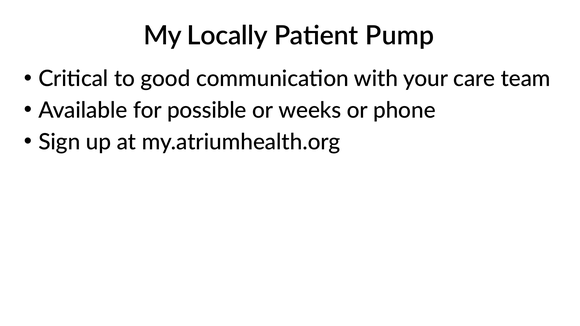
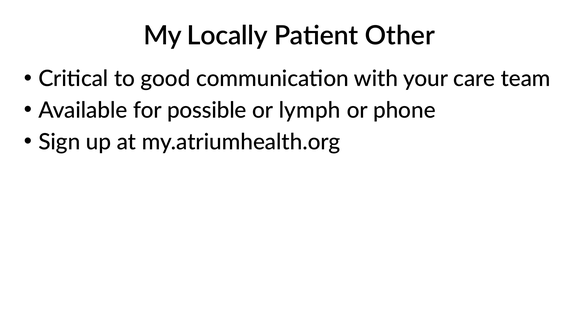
Pump: Pump -> Other
weeks: weeks -> lymph
